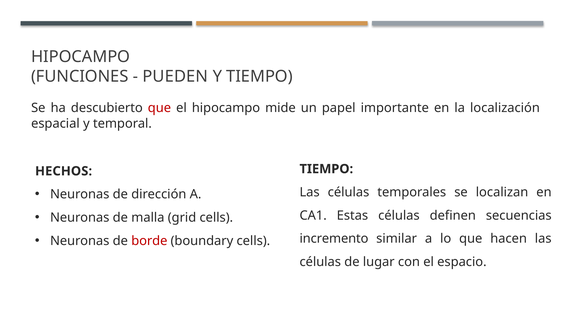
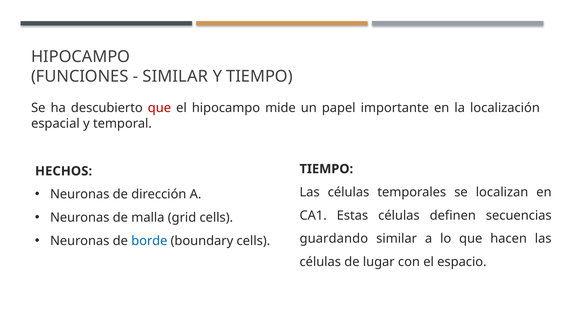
PUEDEN at (175, 77): PUEDEN -> SIMILAR
borde colour: red -> blue
incremento: incremento -> guardando
